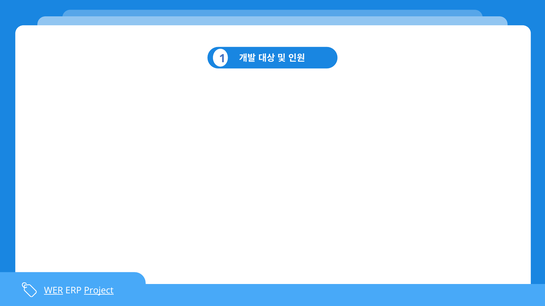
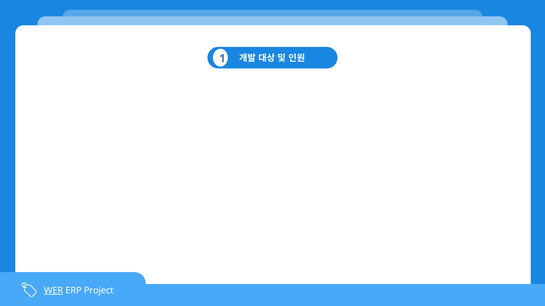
Project underline: present -> none
